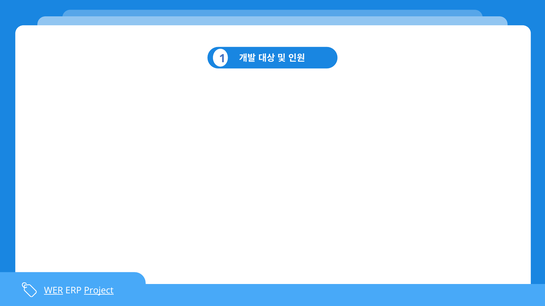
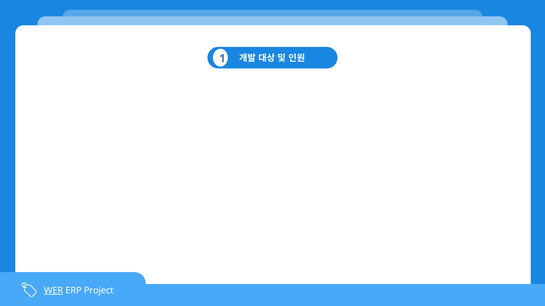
Project underline: present -> none
